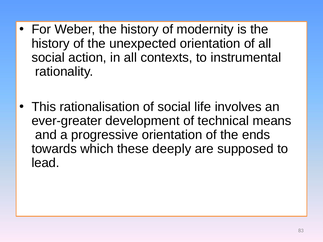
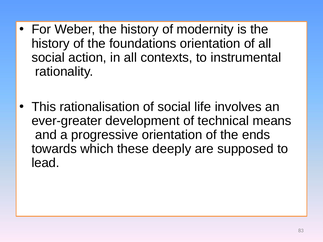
unexpected: unexpected -> foundations
